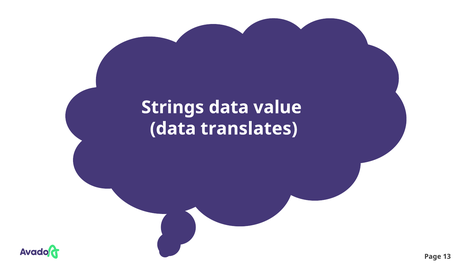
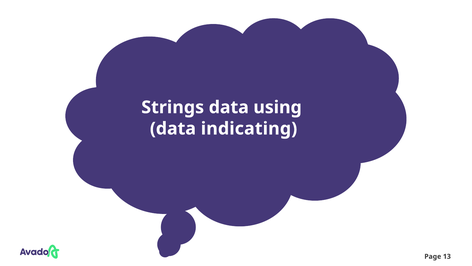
value: value -> using
translates: translates -> indicating
